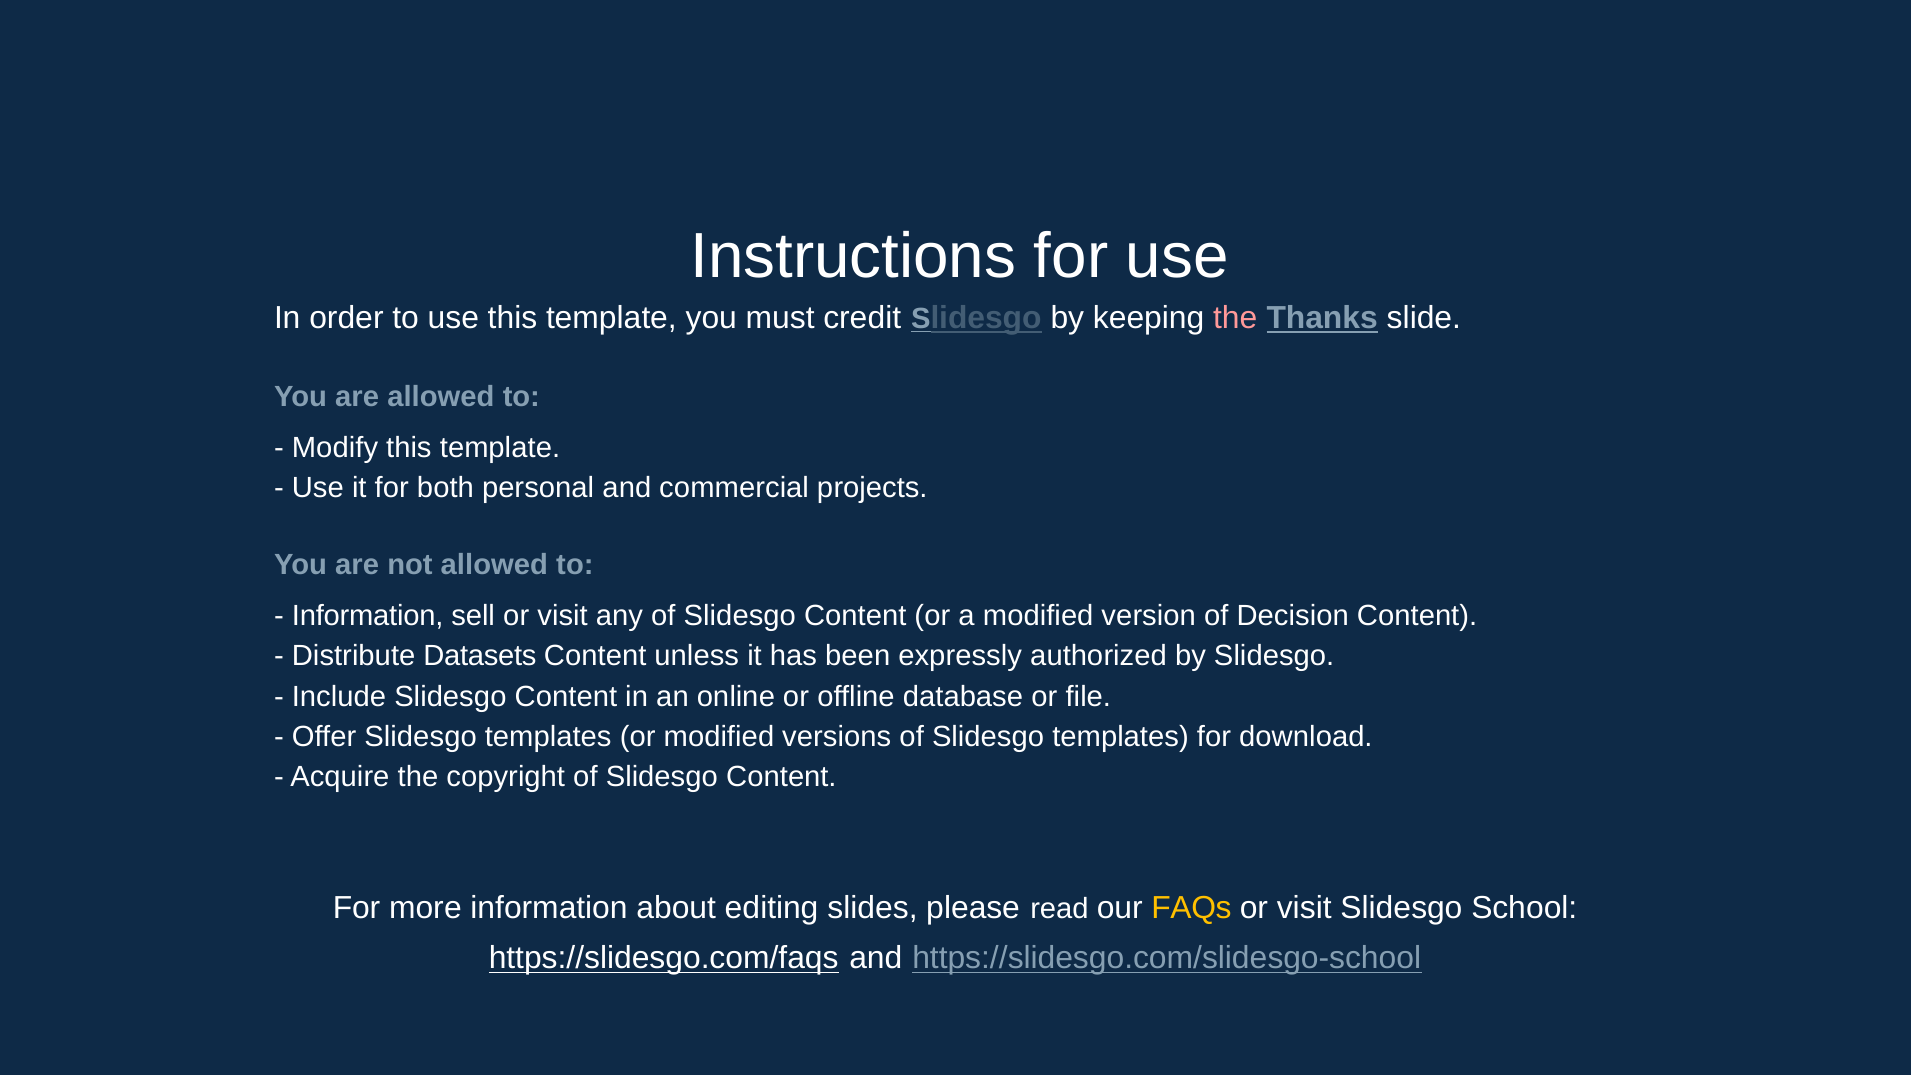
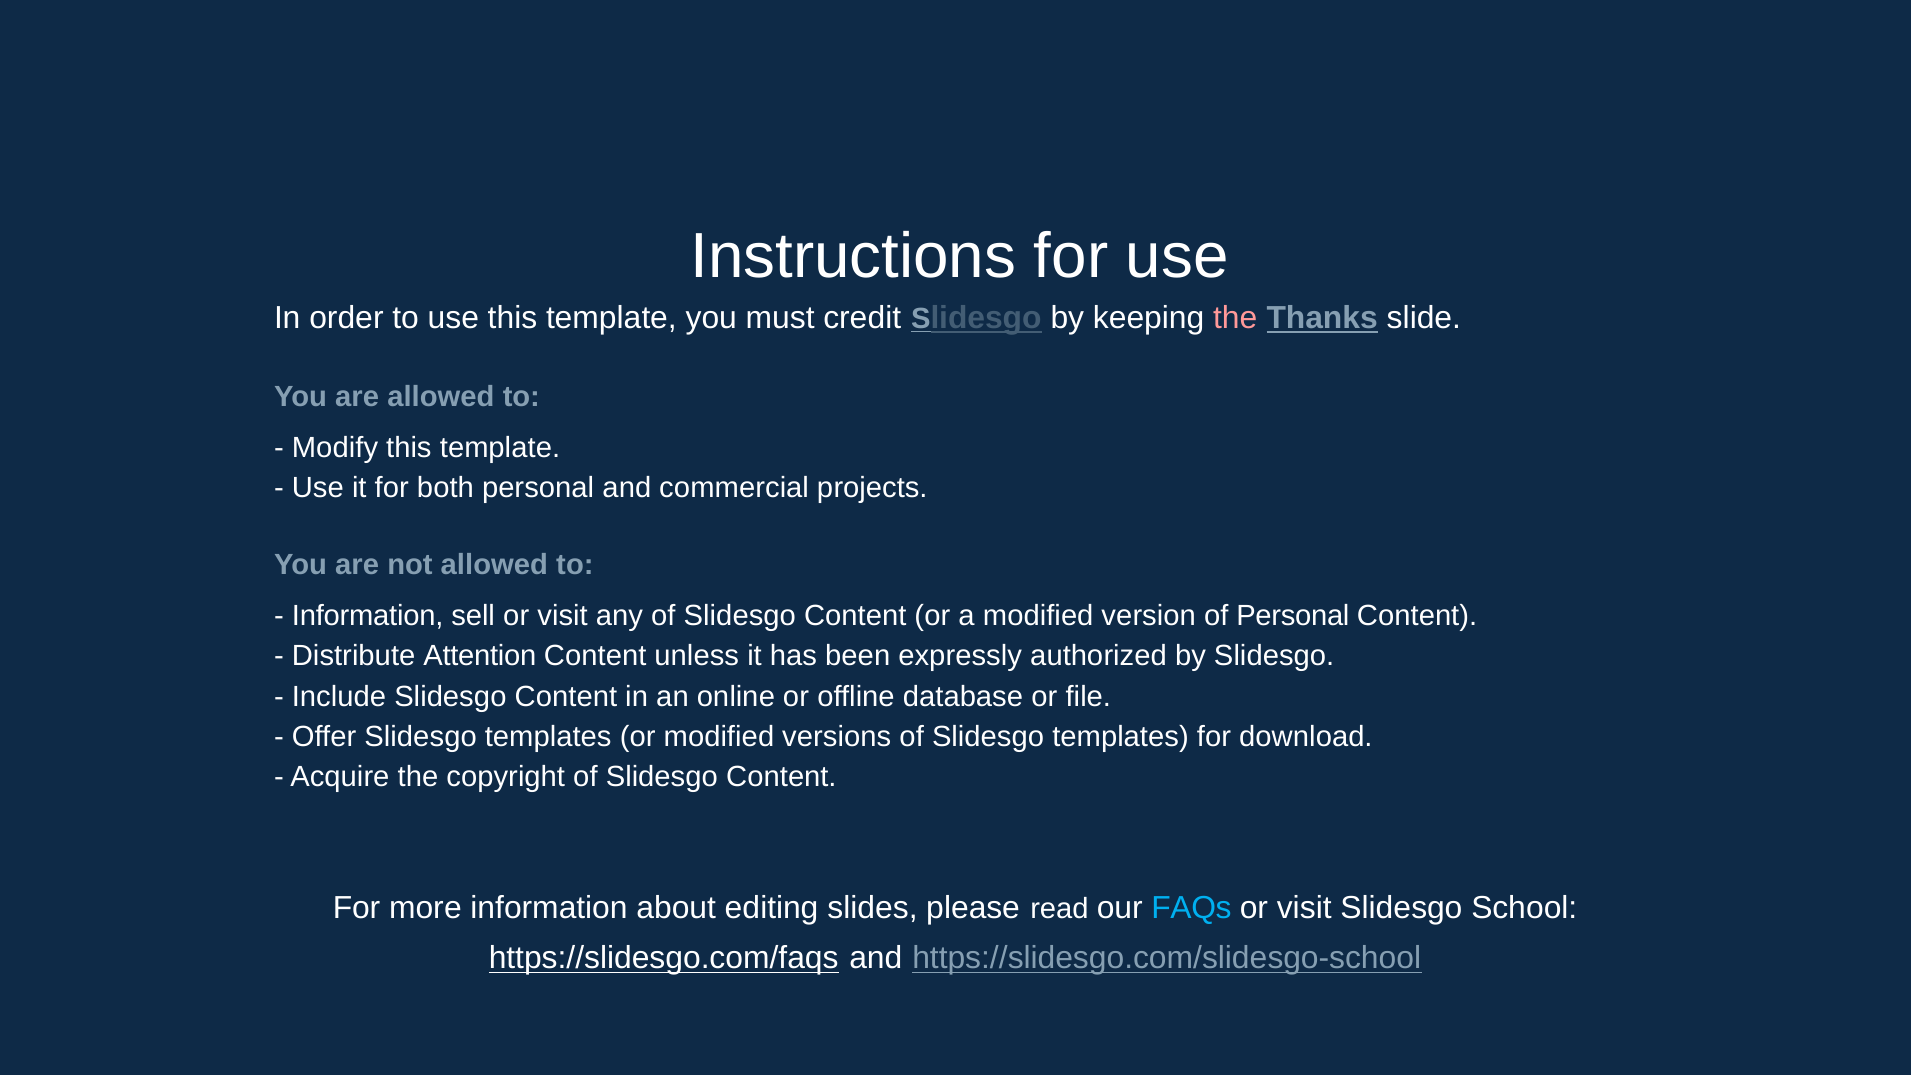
of Decision: Decision -> Personal
Datasets: Datasets -> Attention
FAQs colour: yellow -> light blue
